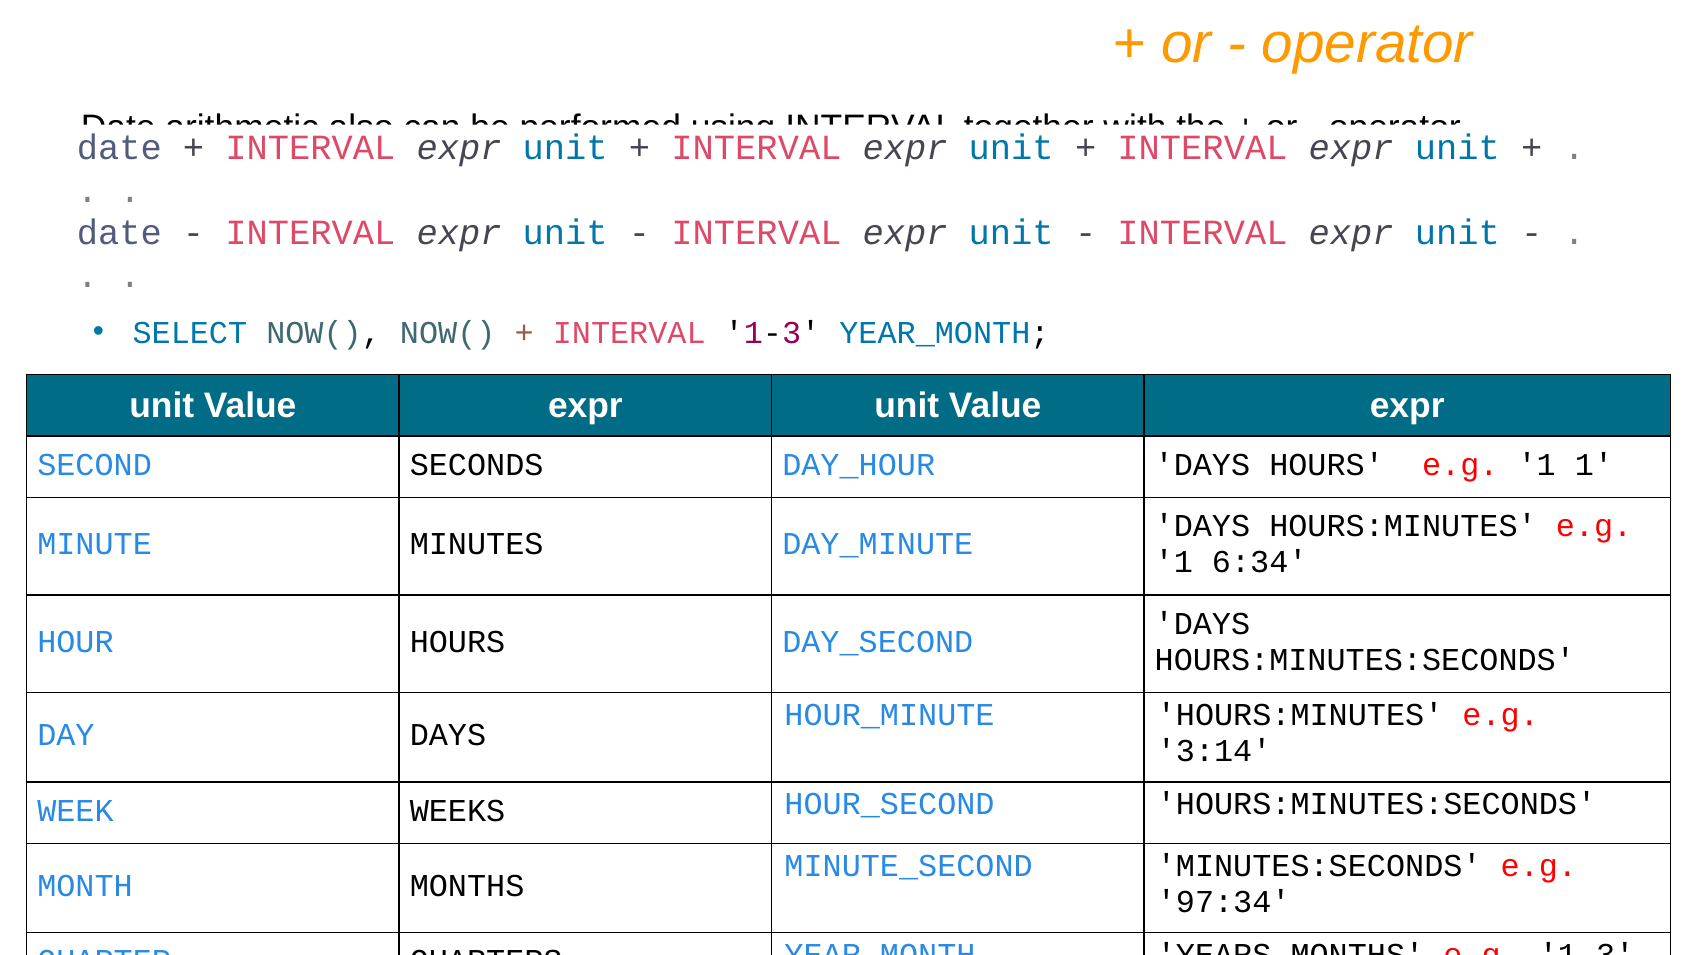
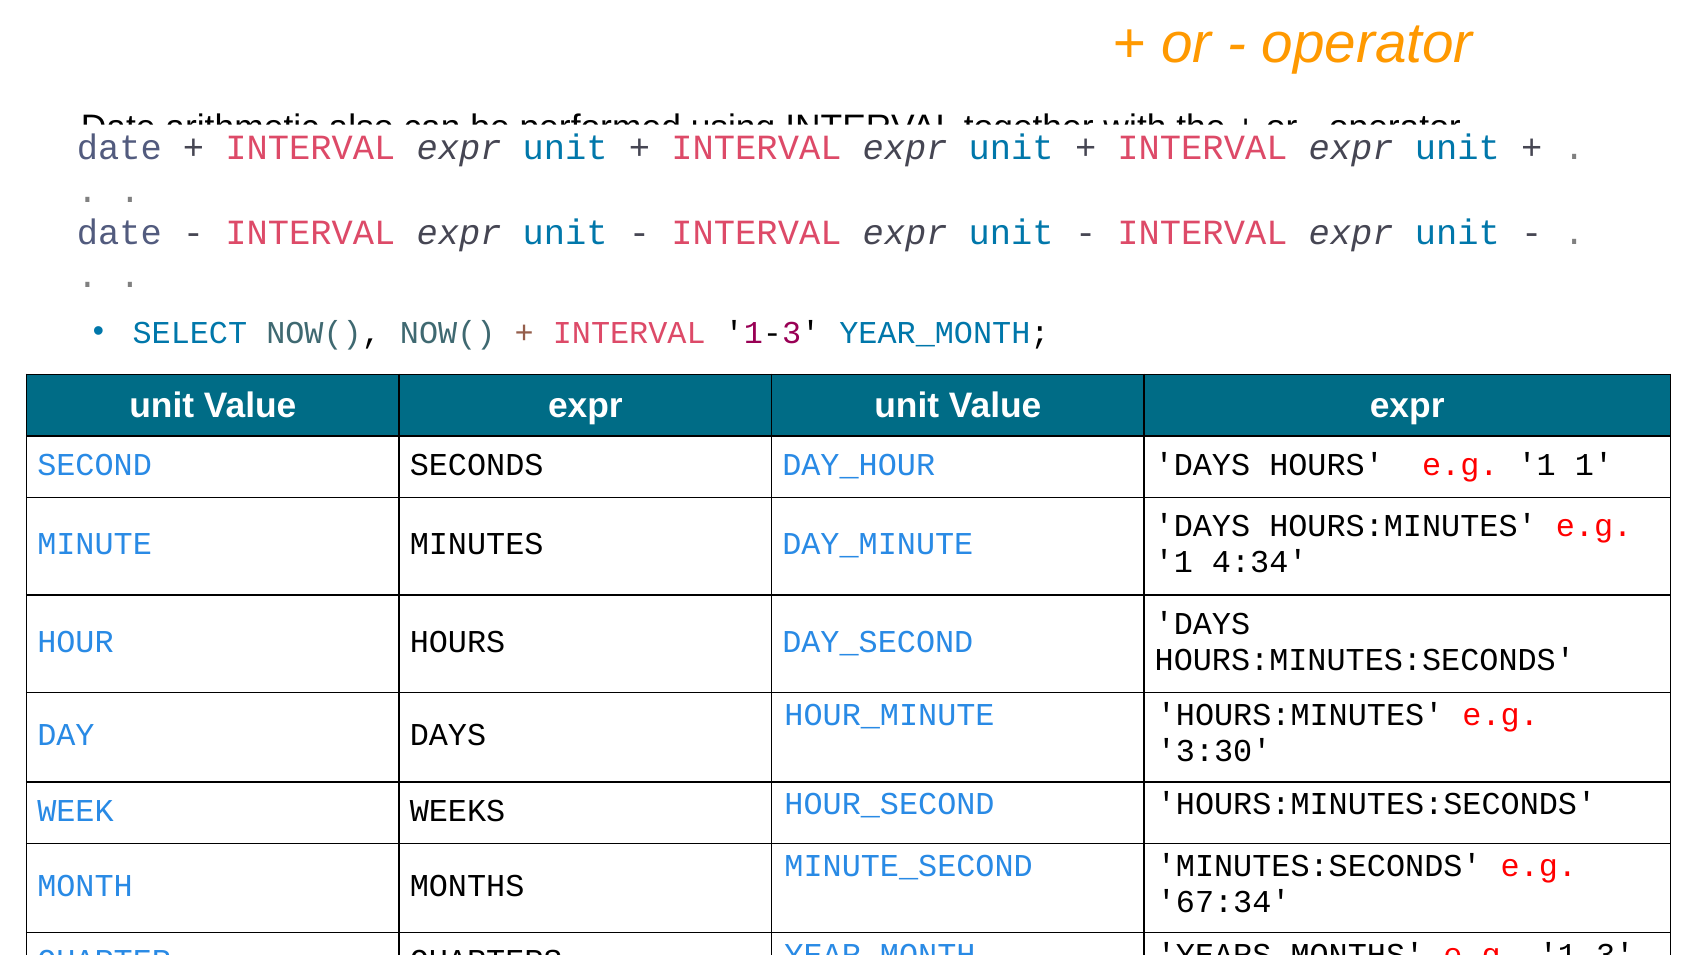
6:34: 6:34 -> 4:34
3:14: 3:14 -> 3:30
97:34: 97:34 -> 67:34
